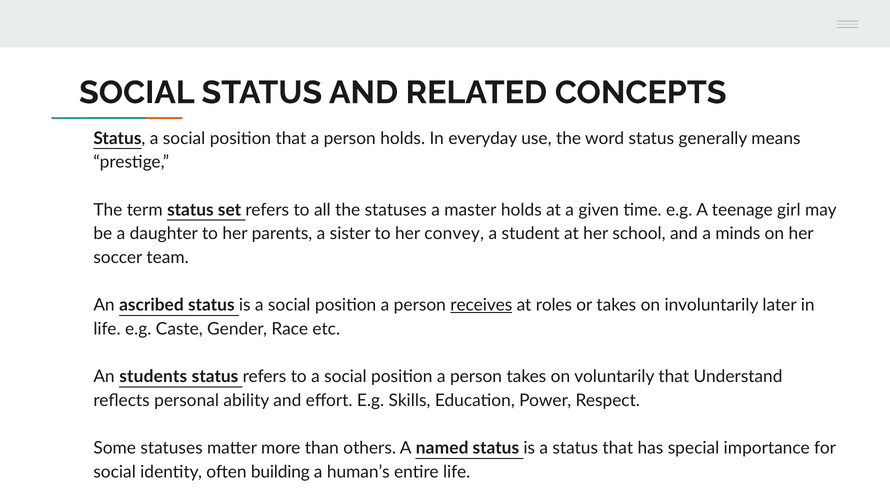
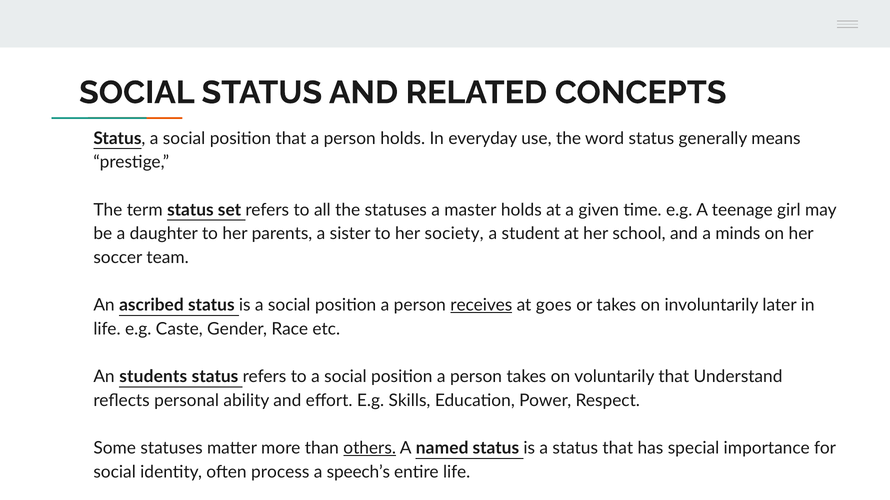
convey: convey -> society
roles: roles -> goes
others underline: none -> present
building: building -> process
human’s: human’s -> speech’s
